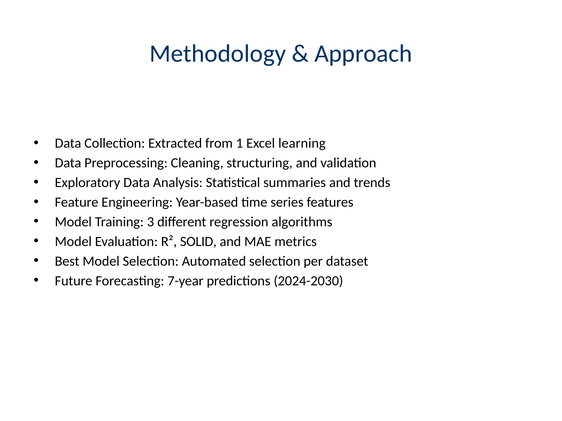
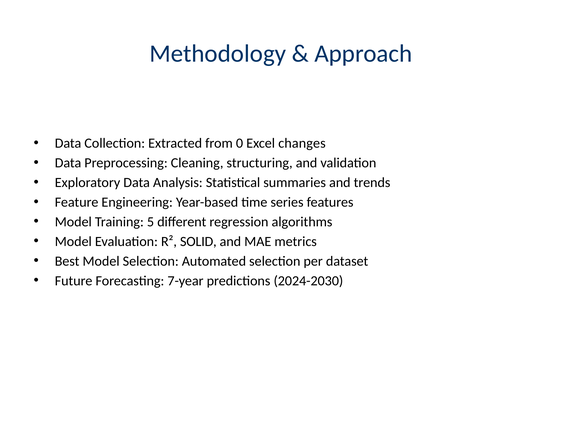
1: 1 -> 0
learning: learning -> changes
3: 3 -> 5
